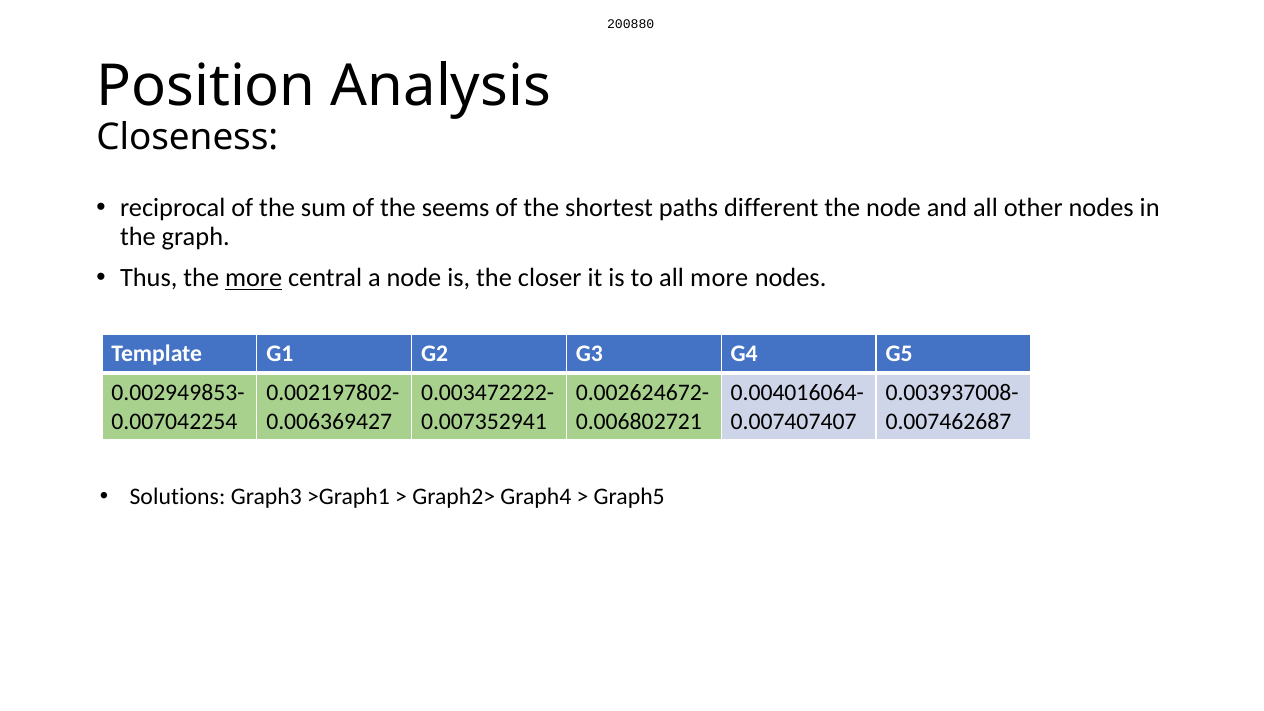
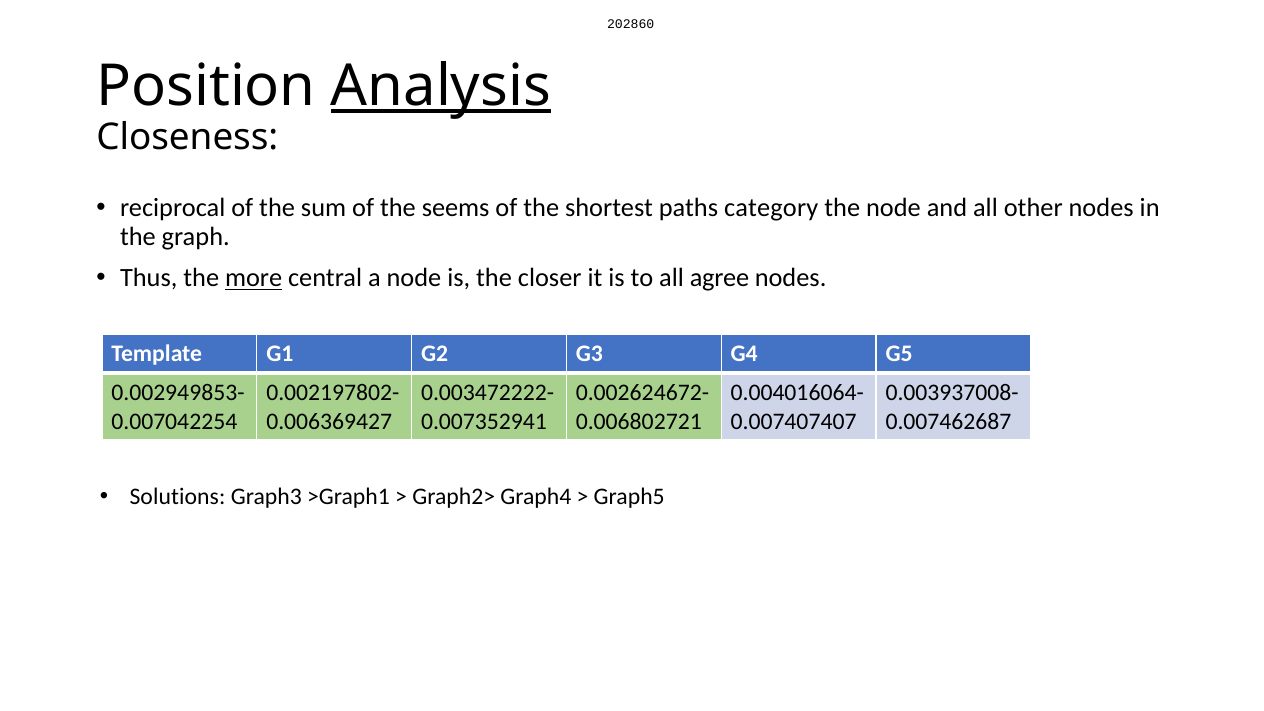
200880: 200880 -> 202860
Analysis underline: none -> present
different: different -> category
all more: more -> agree
